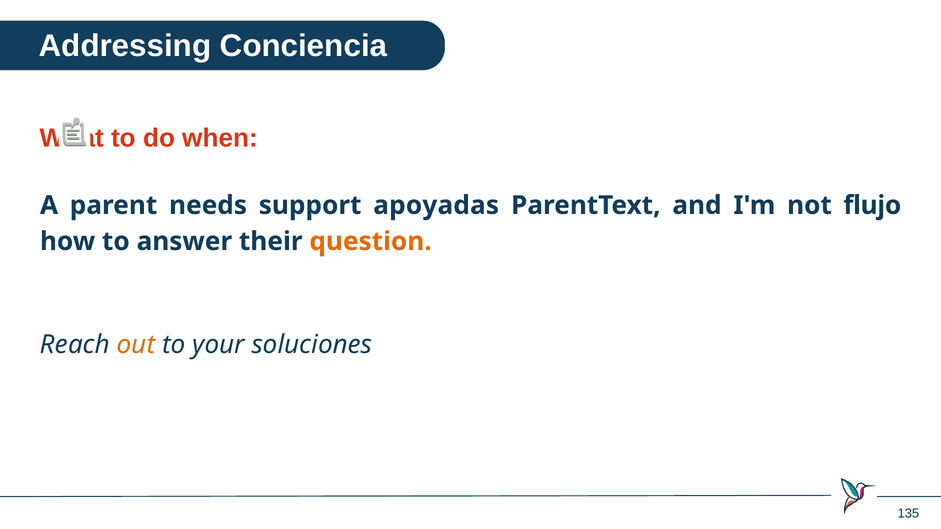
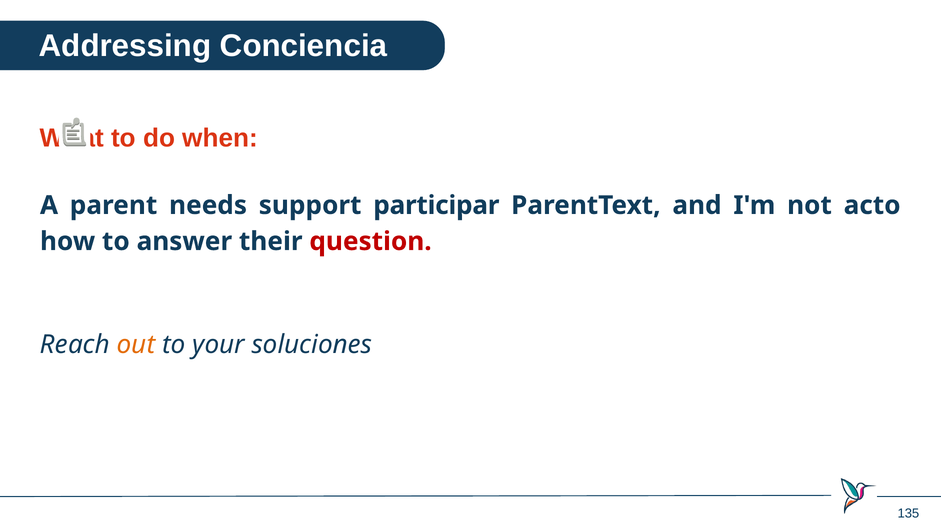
apoyadas: apoyadas -> participar
flujo: flujo -> acto
question colour: orange -> red
